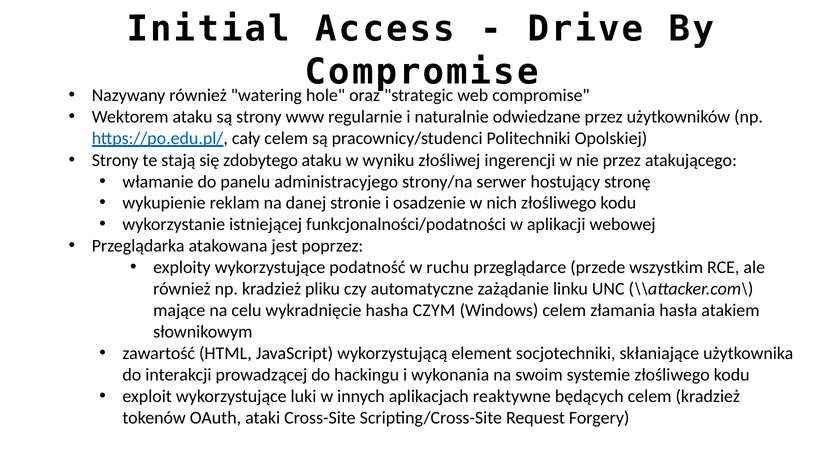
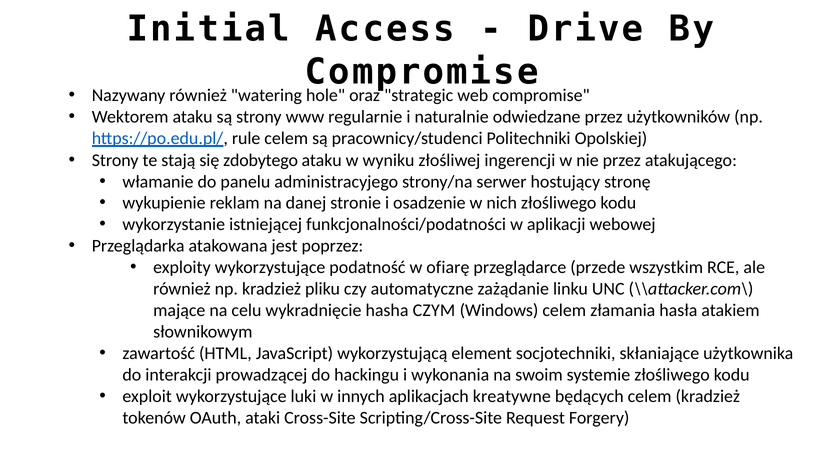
cały: cały -> rule
ruchu: ruchu -> ofiarę
reaktywne: reaktywne -> kreatywne
